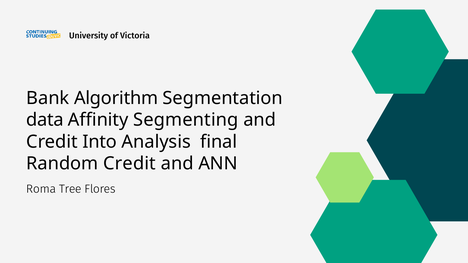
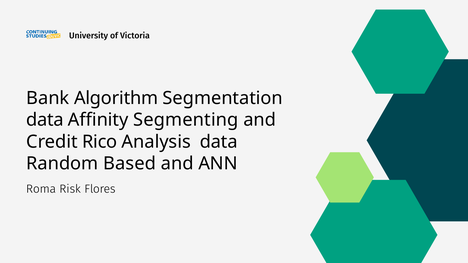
Into: Into -> Rico
Analysis final: final -> data
Random Credit: Credit -> Based
Tree: Tree -> Risk
